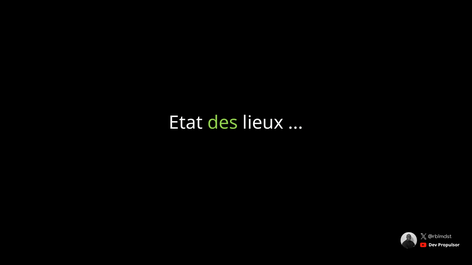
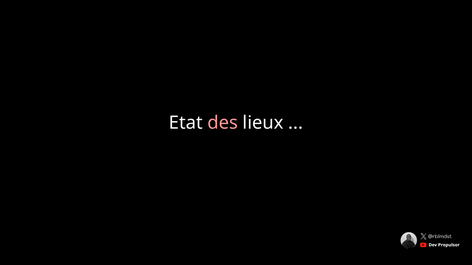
des colour: light green -> pink
